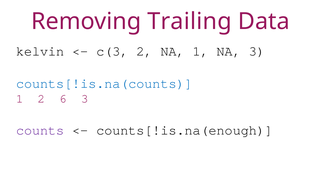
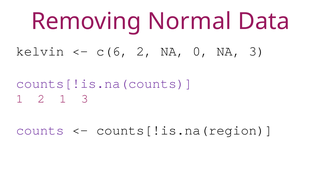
Trailing: Trailing -> Normal
c(3: c(3 -> c(6
NA 1: 1 -> 0
counts[!is.na(counts colour: blue -> purple
2 6: 6 -> 1
counts[!is.na(enough: counts[!is.na(enough -> counts[!is.na(region
